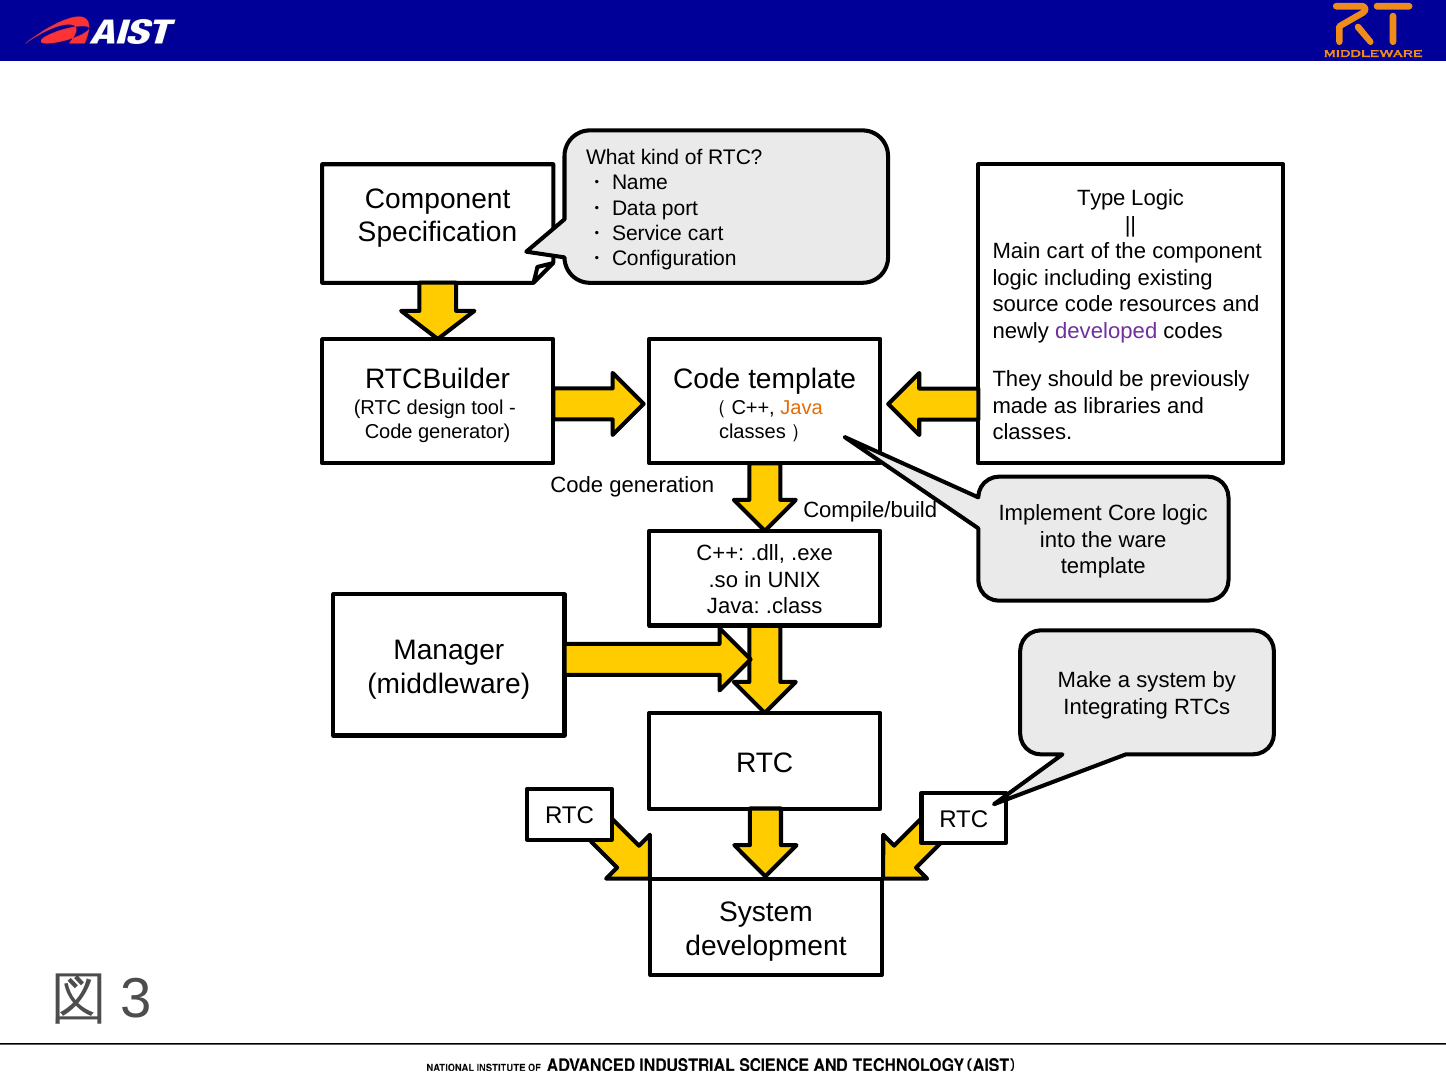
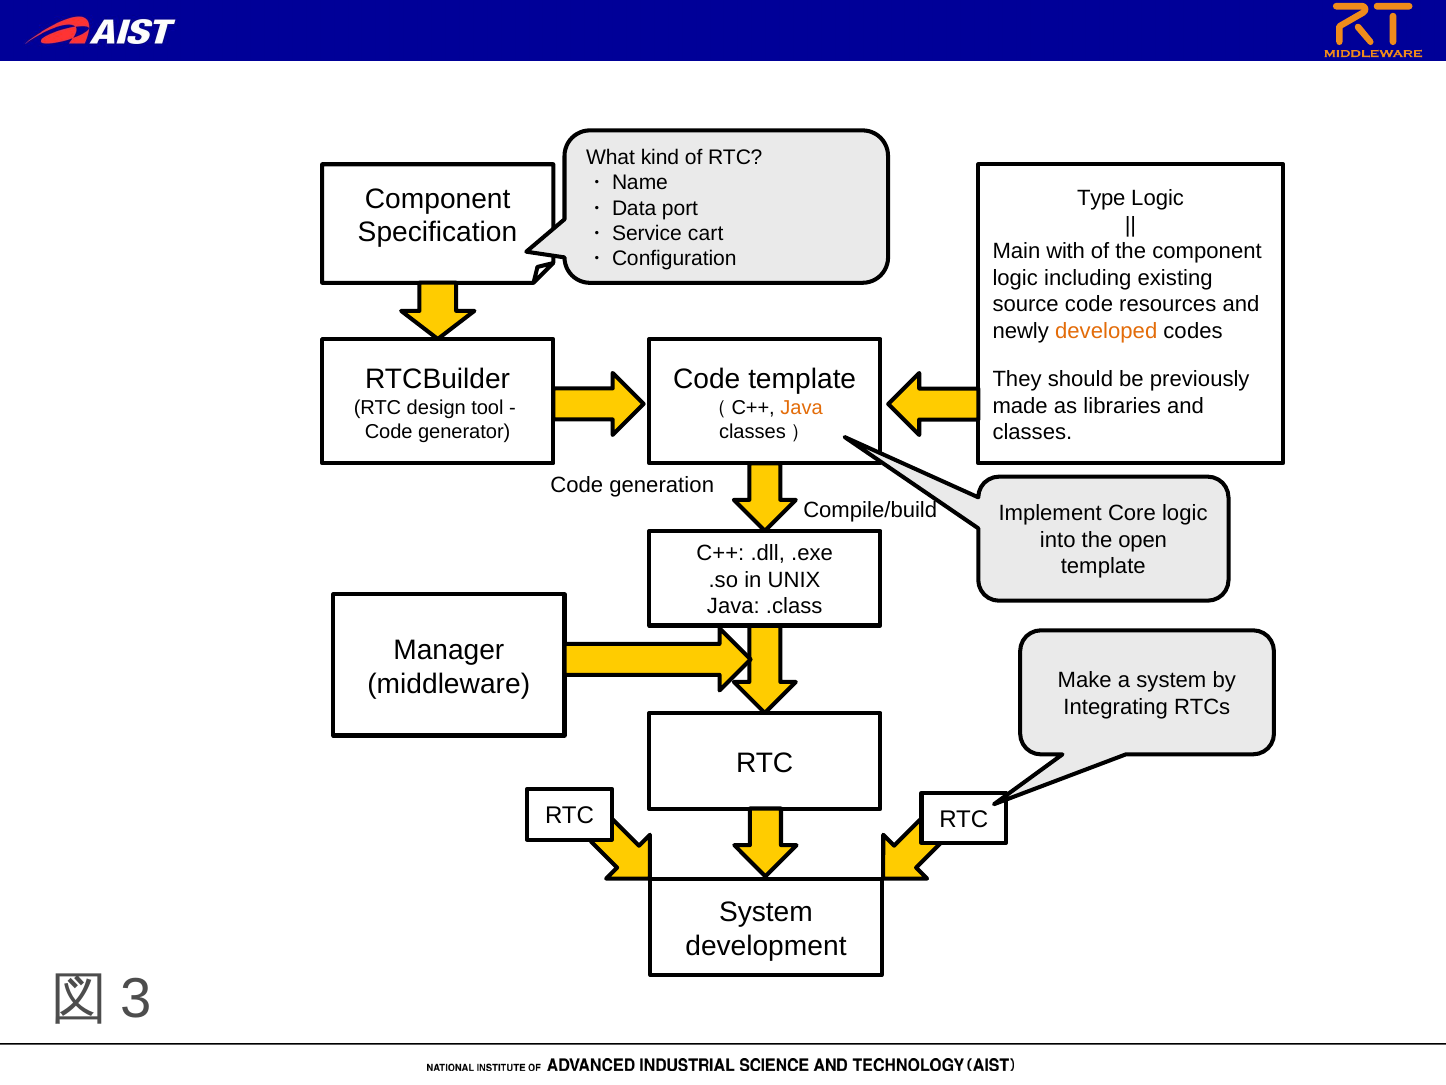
Main cart: cart -> with
developed colour: purple -> orange
ware: ware -> open
